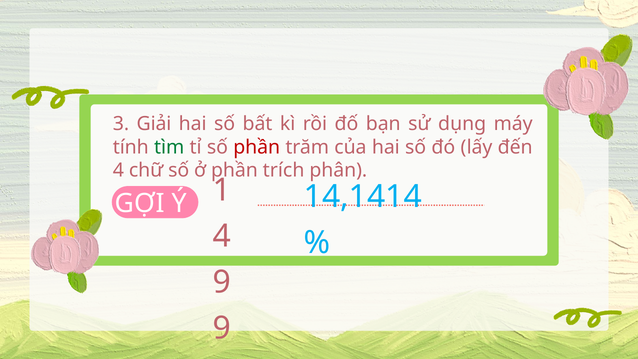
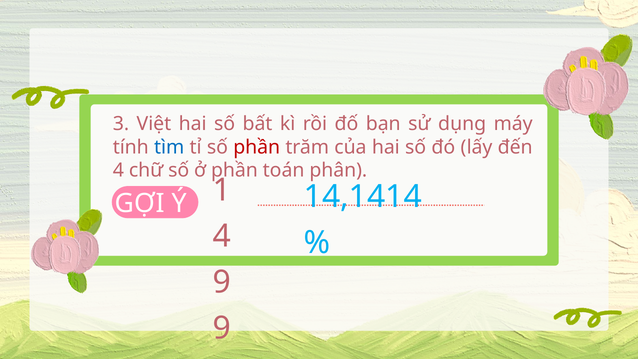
Giải: Giải -> Việt
tìm colour: green -> blue
trích: trích -> toán
